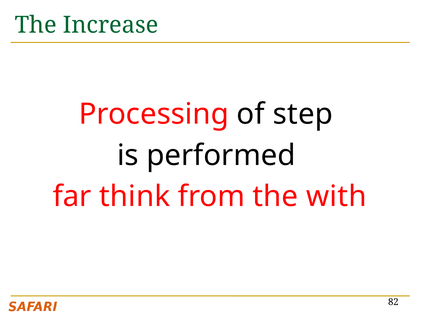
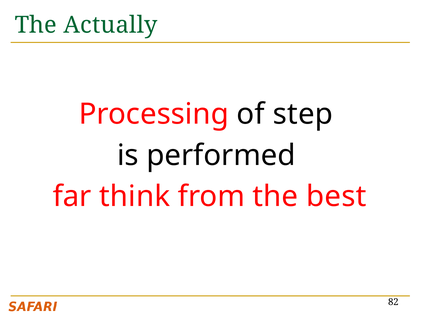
Increase: Increase -> Actually
with: with -> best
